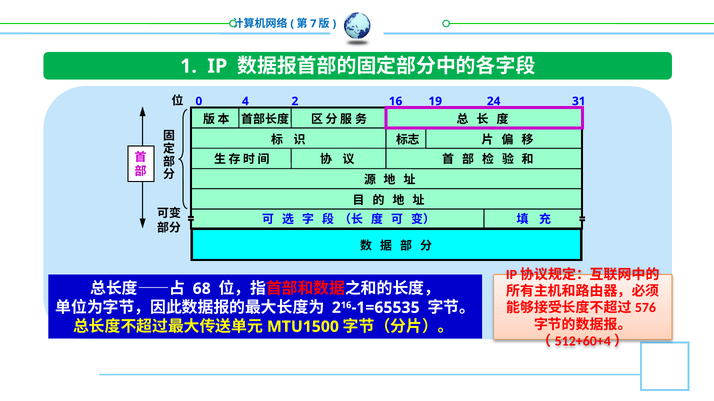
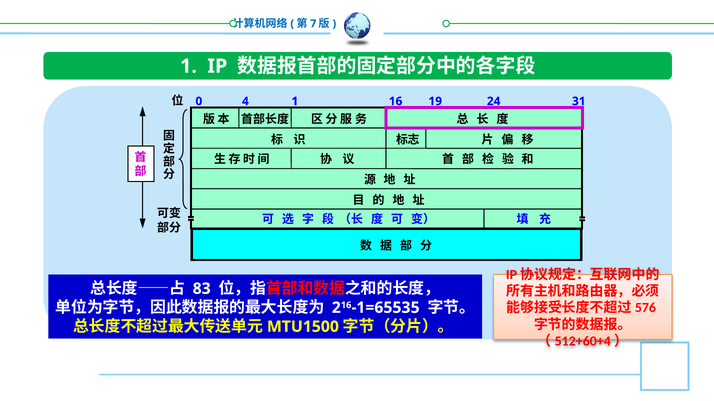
4 2: 2 -> 1
68: 68 -> 83
